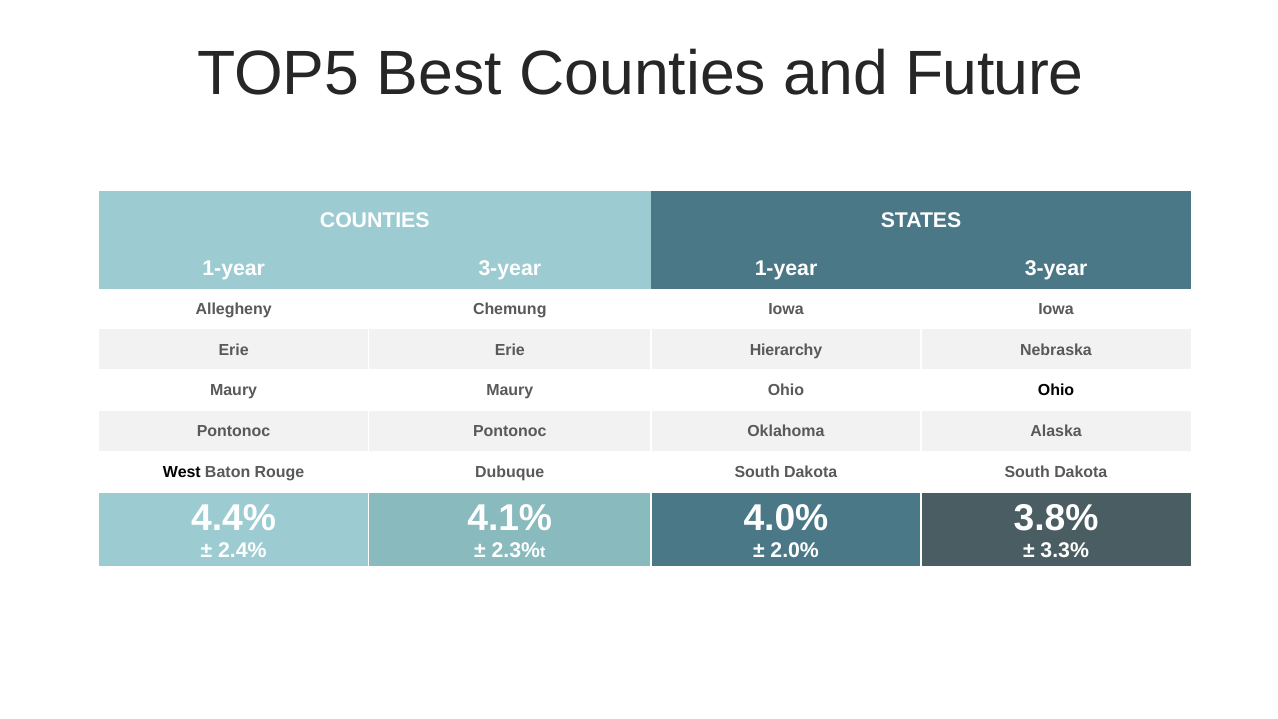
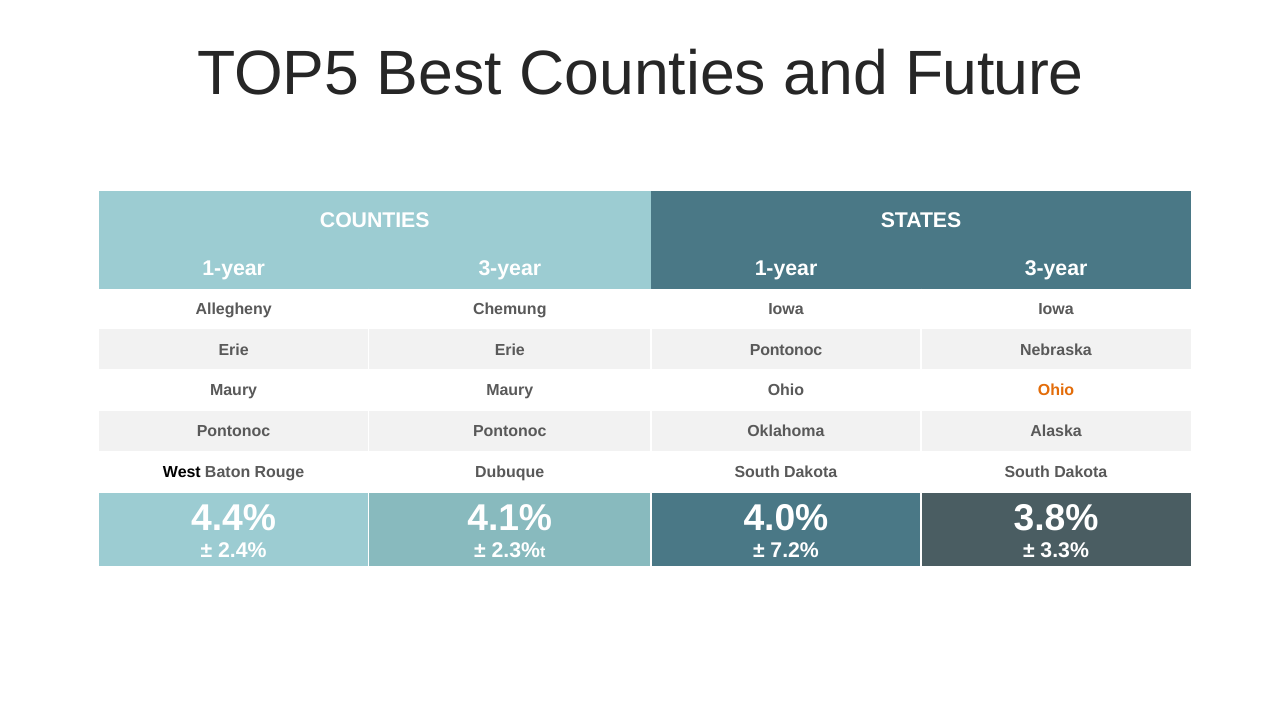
Erie Hierarchy: Hierarchy -> Pontonoc
Ohio at (1056, 391) colour: black -> orange
2.0%: 2.0% -> 7.2%
